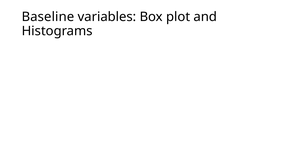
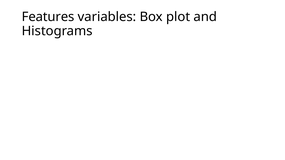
Baseline: Baseline -> Features
